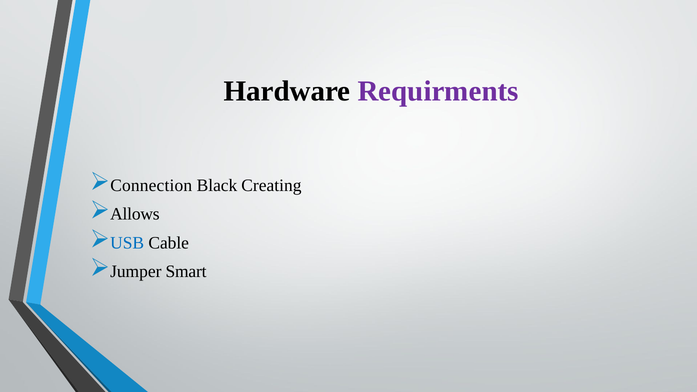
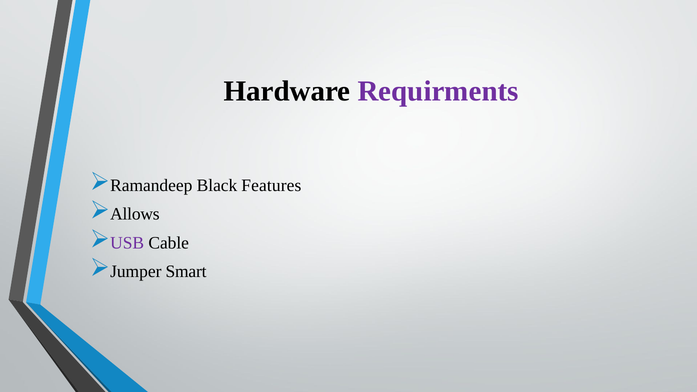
Connection: Connection -> Ramandeep
Creating: Creating -> Features
USB colour: blue -> purple
